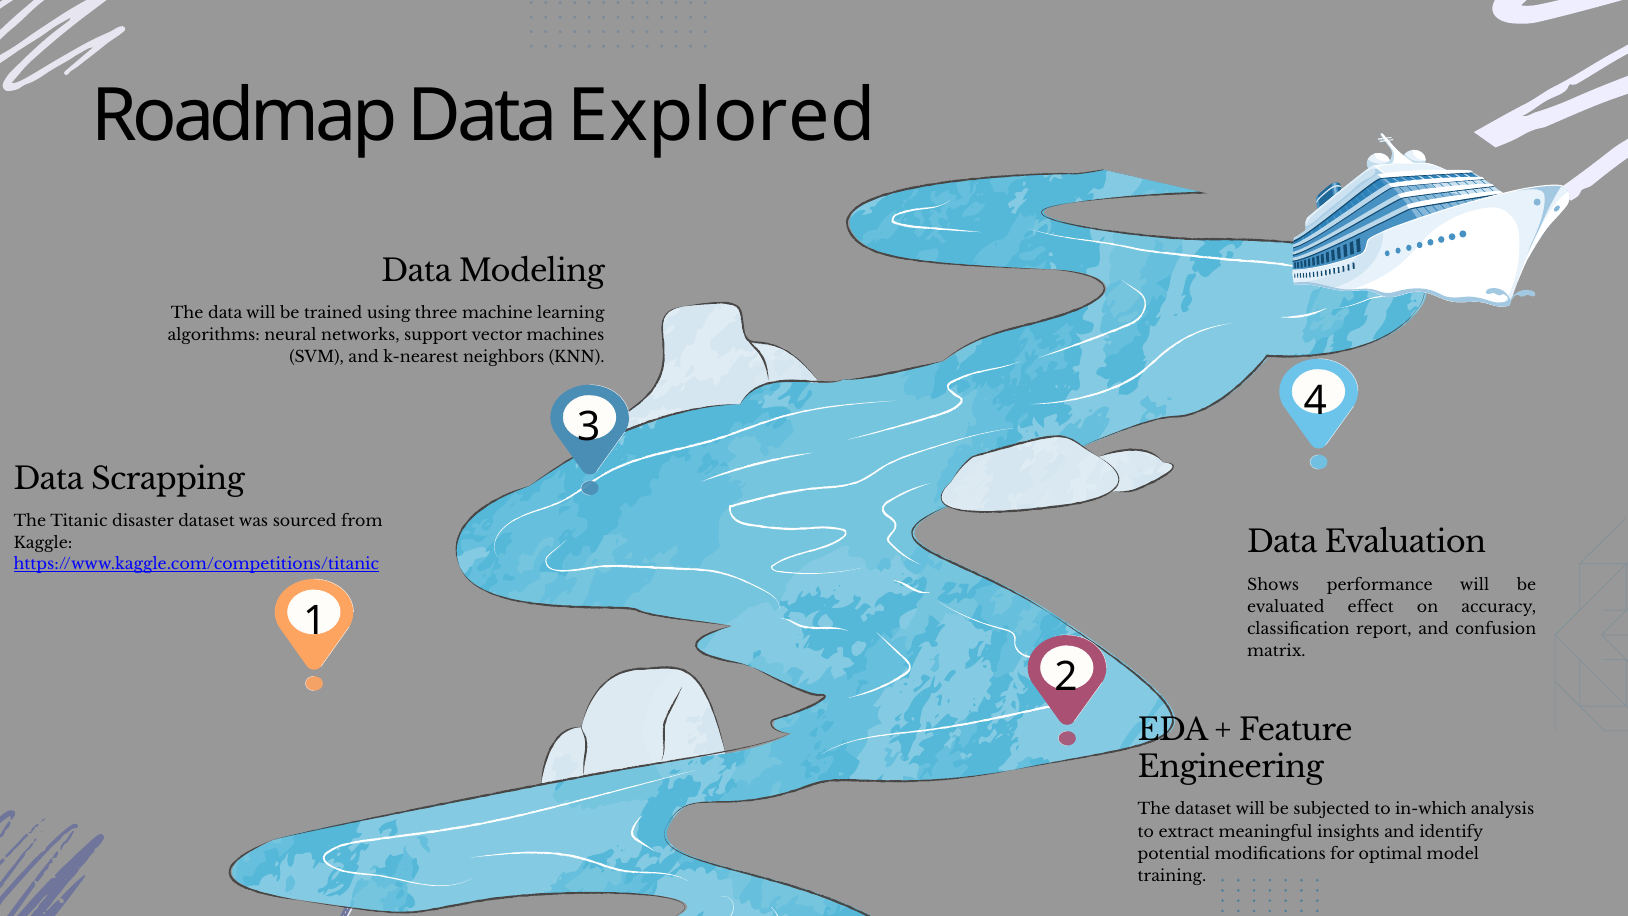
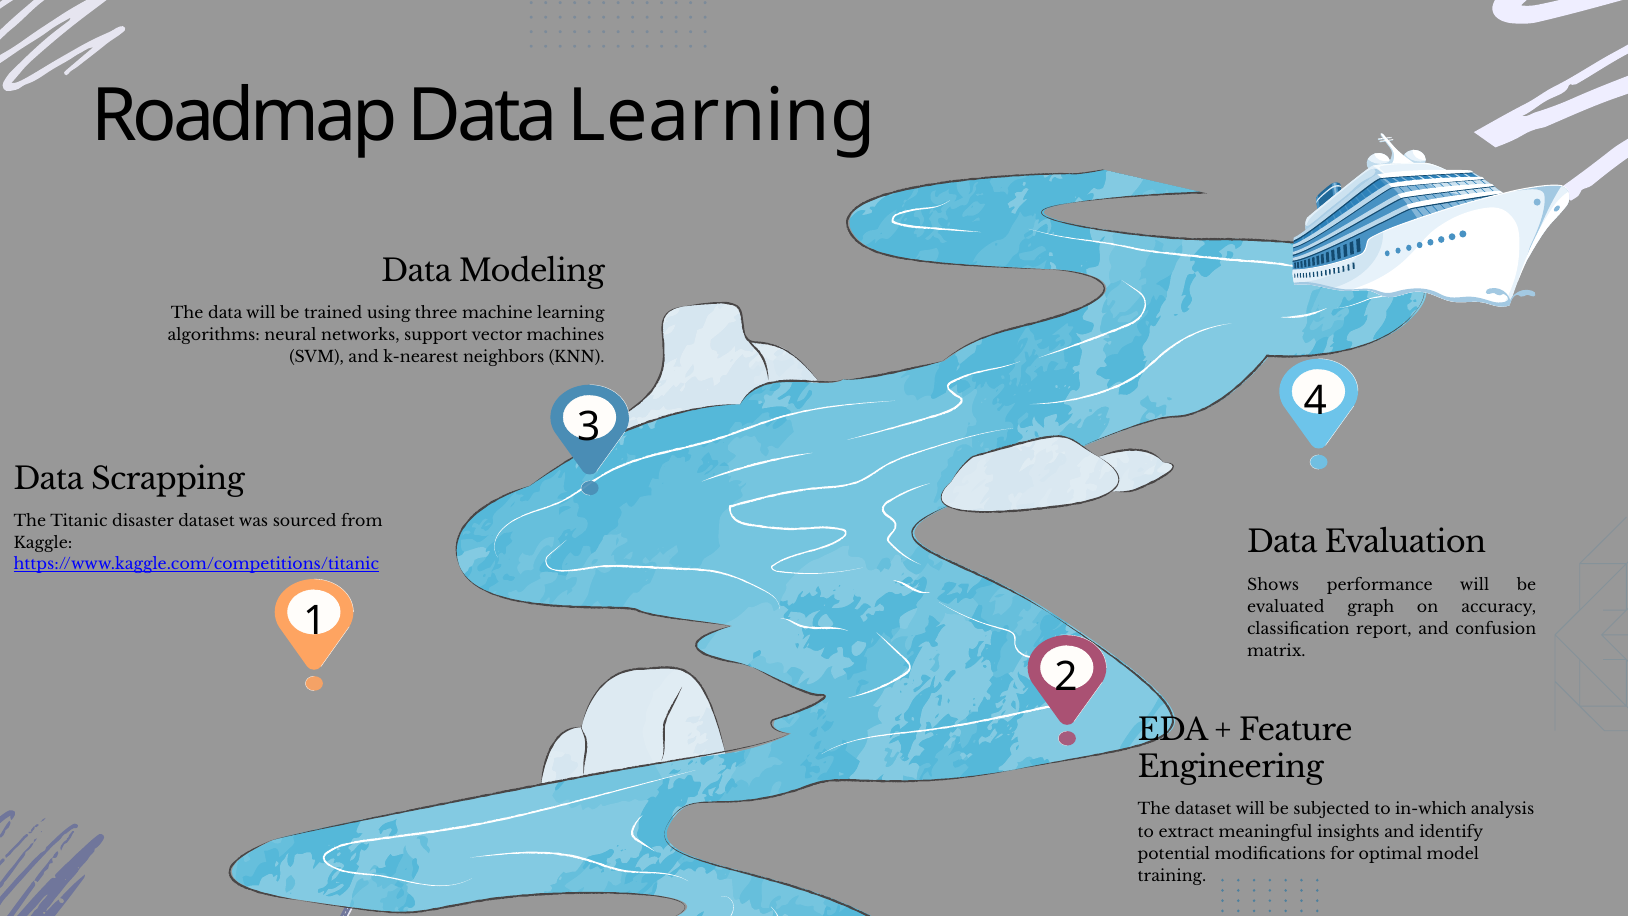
Data Explored: Explored -> Learning
effect: effect -> graph
